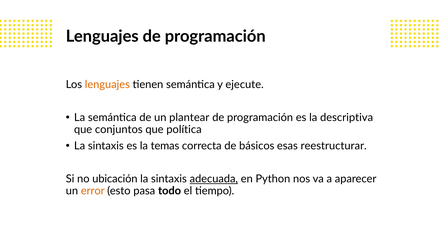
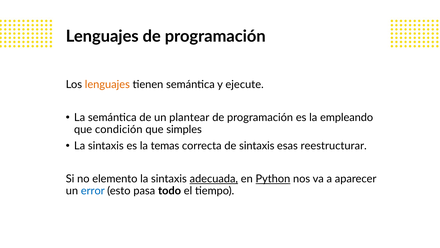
descriptiva: descriptiva -> empleando
conjuntos: conjuntos -> condición
política: política -> simples
de básicos: básicos -> sintaxis
ubicación: ubicación -> elemento
Python underline: none -> present
error colour: orange -> blue
